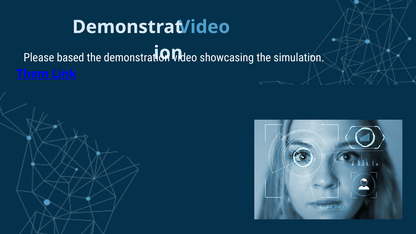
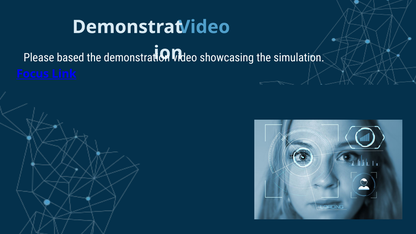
Them: Them -> Focus
